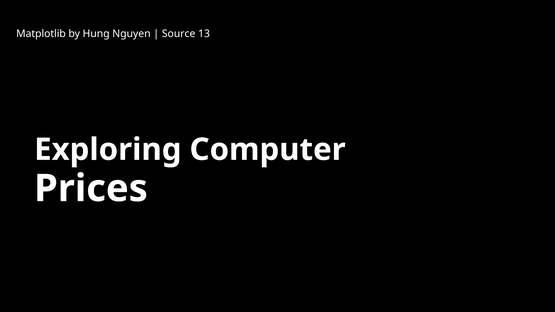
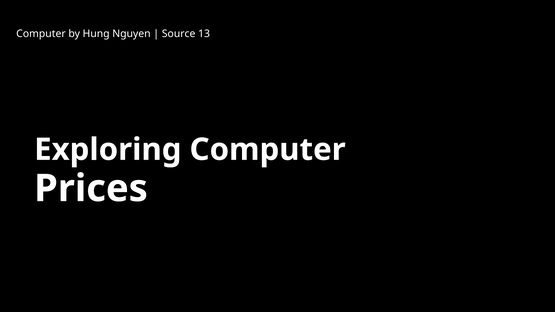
Matplotlib at (41, 34): Matplotlib -> Computer
